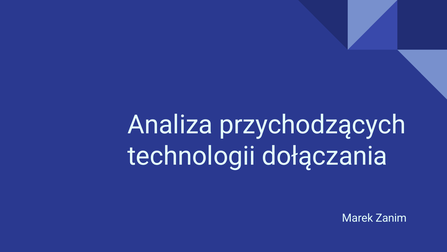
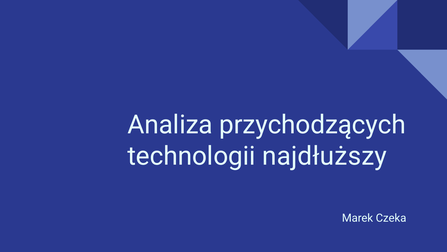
dołączania: dołączania -> najdłuższy
Zanim: Zanim -> Czeka
